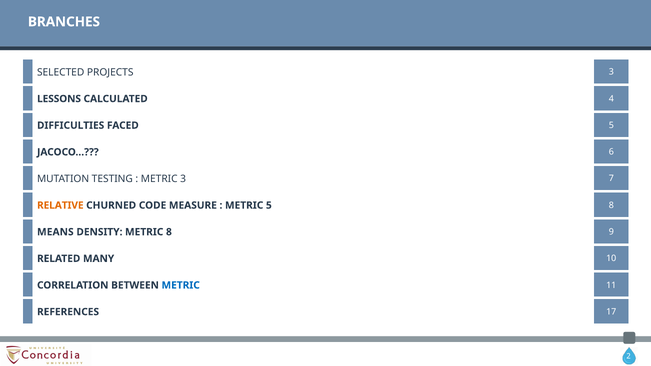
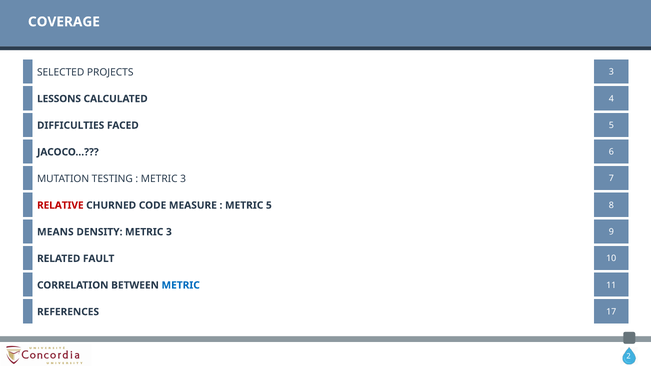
BRANCHES: BRANCHES -> COVERAGE
RELATIVE colour: orange -> red
DENSITY METRIC 8: 8 -> 3
MANY: MANY -> FAULT
